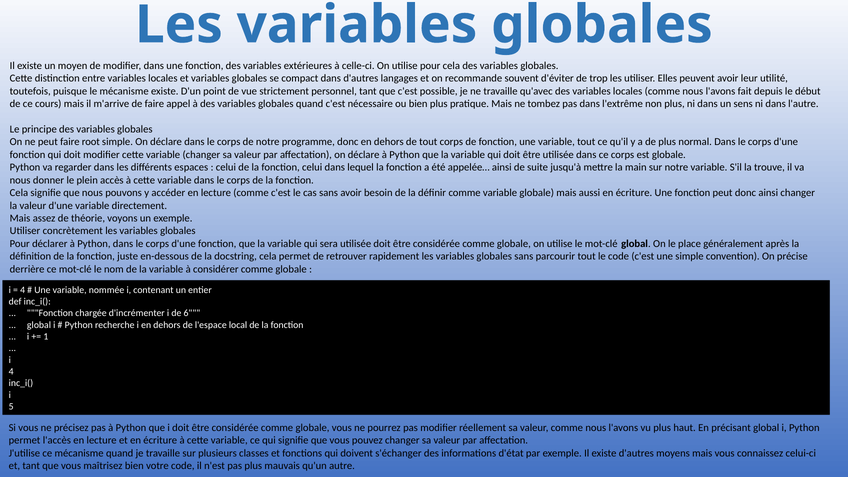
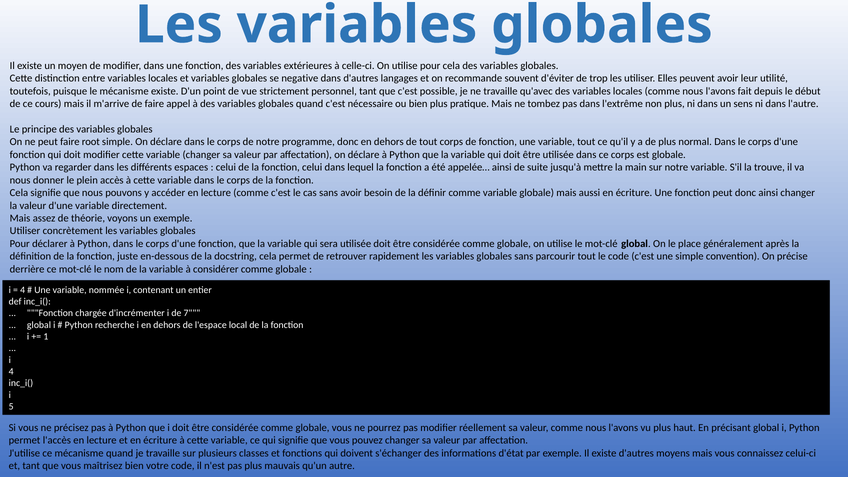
compact: compact -> negative
6: 6 -> 7
